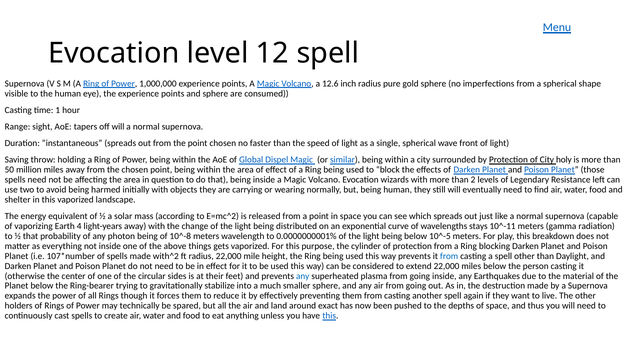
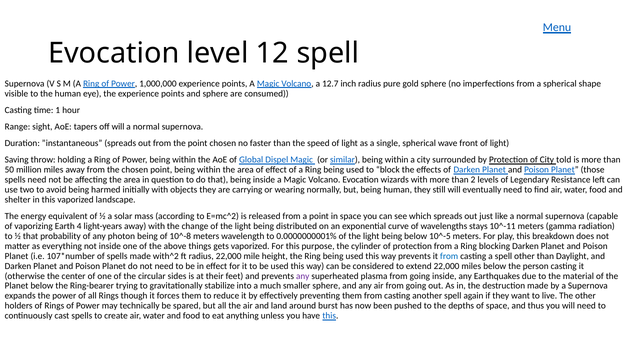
12.6: 12.6 -> 12.7
holy: holy -> told
any at (303, 276) colour: blue -> purple
exact: exact -> burst
